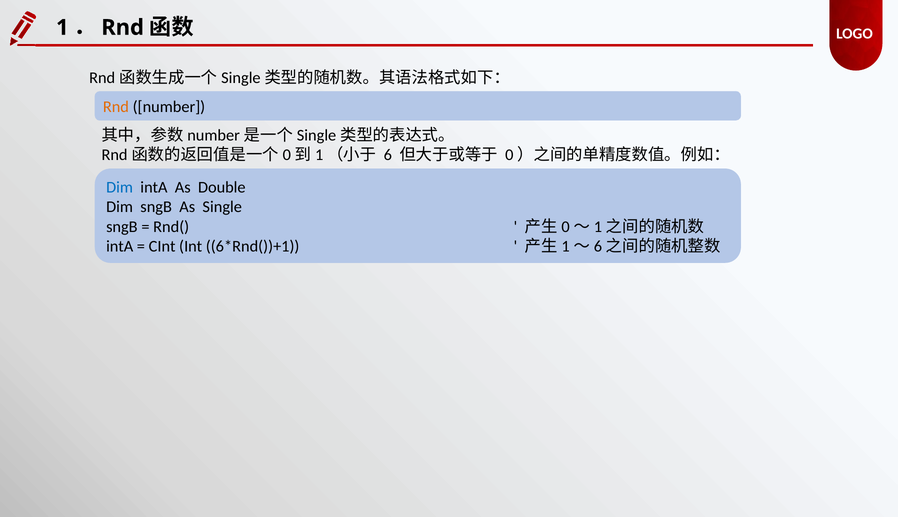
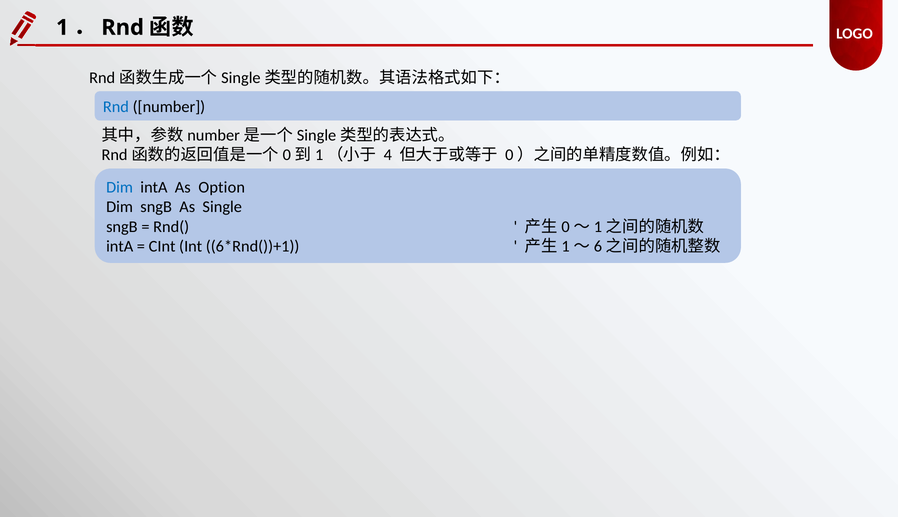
Rnd at (116, 107) colour: orange -> blue
6: 6 -> 4
Double: Double -> Option
